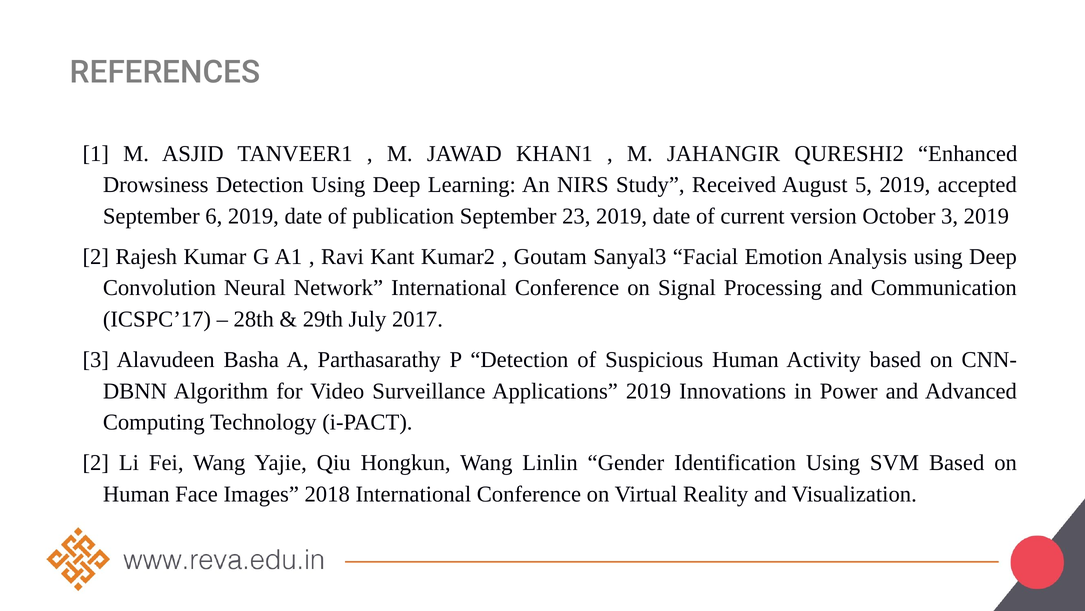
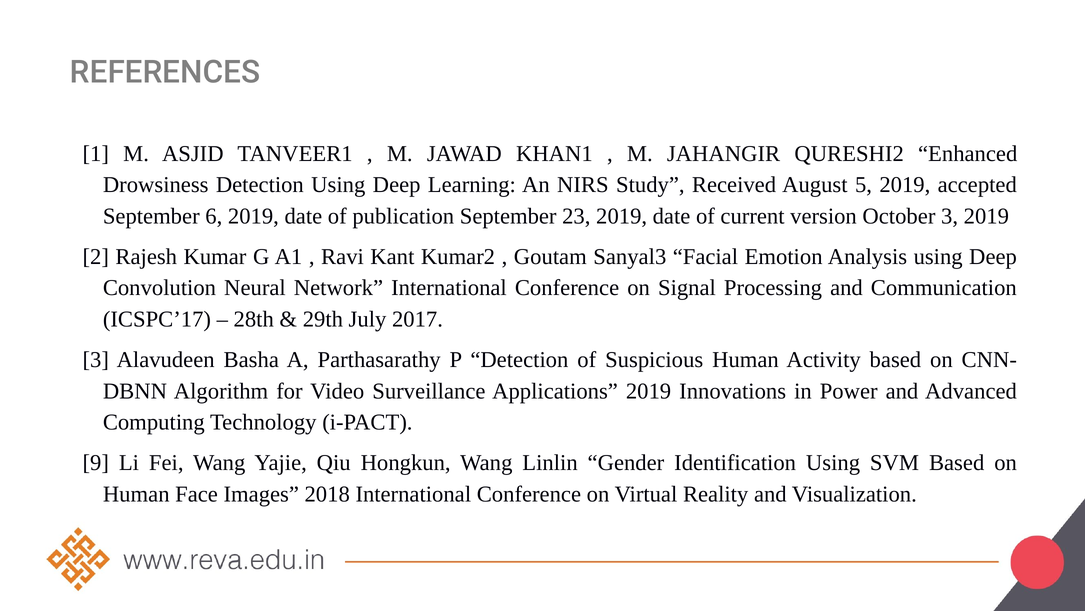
2 at (96, 462): 2 -> 9
